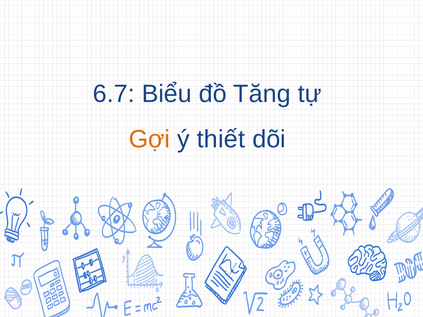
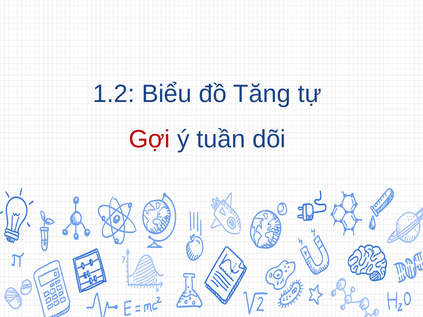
6.7: 6.7 -> 1.2
Gợi colour: orange -> red
thiết: thiết -> tuần
